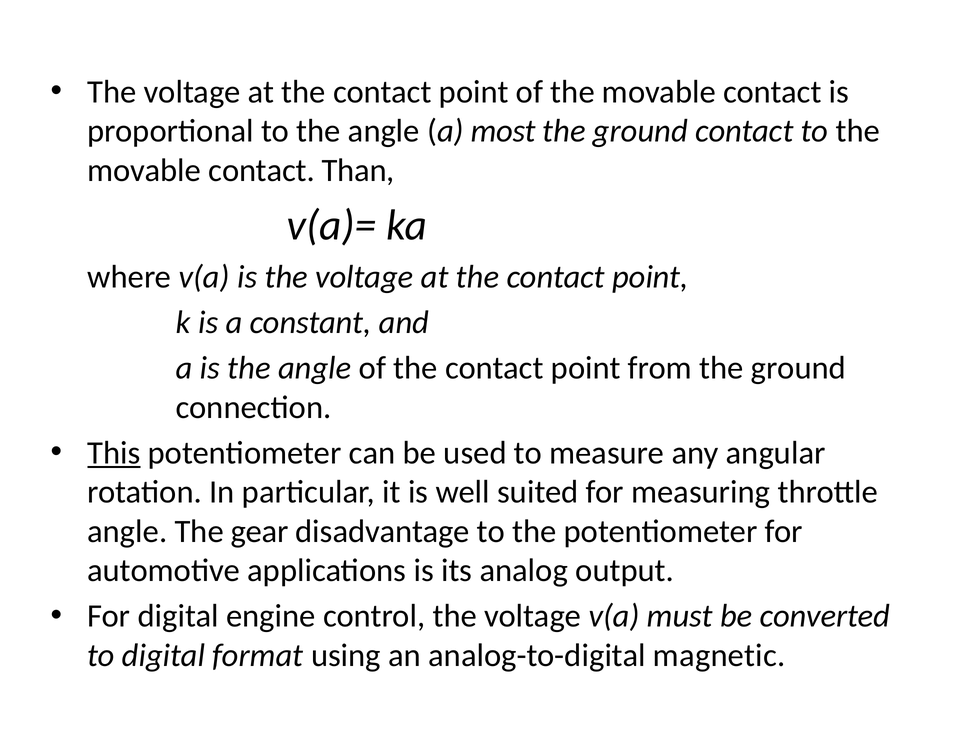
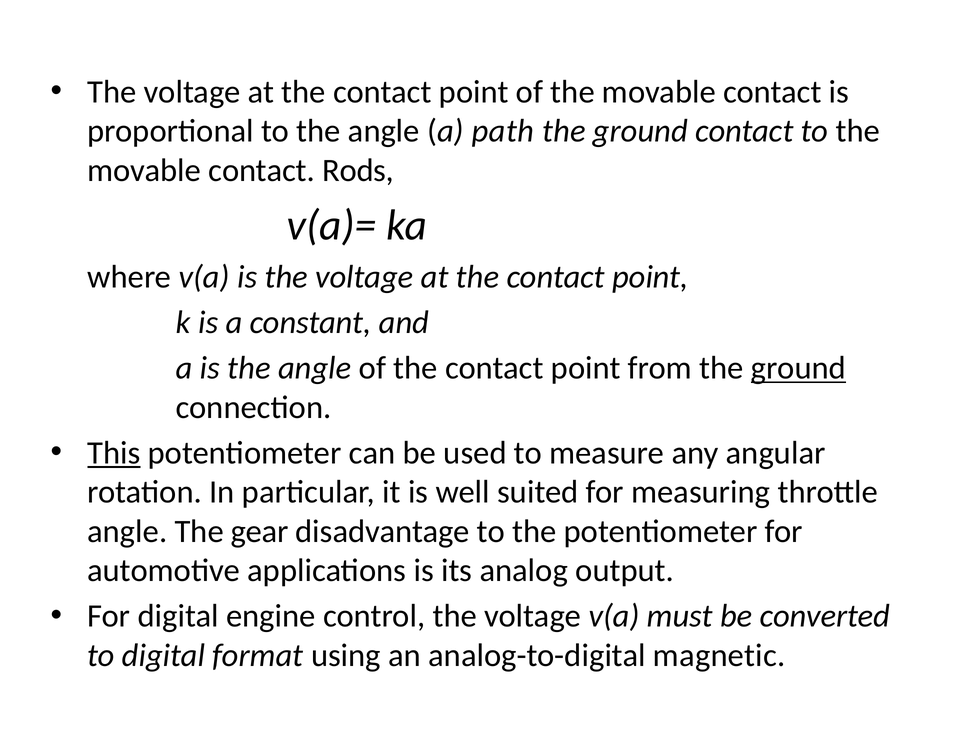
most: most -> path
Than: Than -> Rods
ground at (798, 368) underline: none -> present
